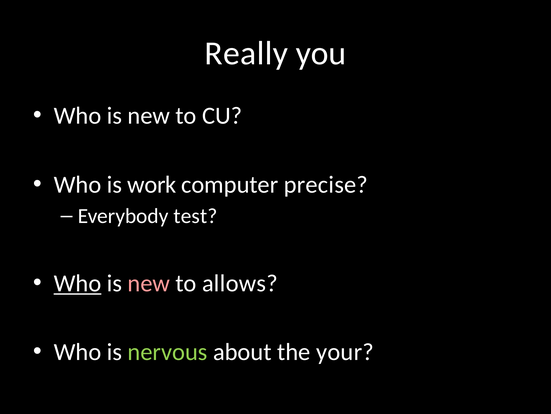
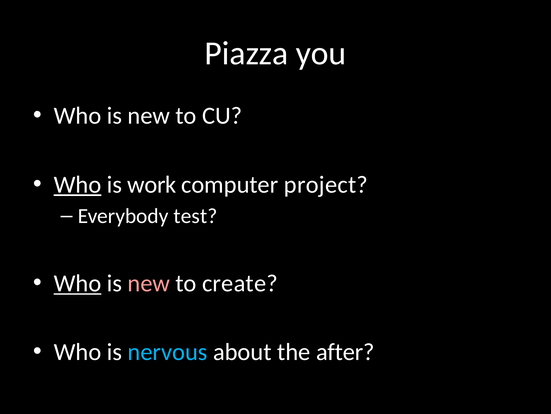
Really: Really -> Piazza
Who at (77, 184) underline: none -> present
precise: precise -> project
allows: allows -> create
nervous colour: light green -> light blue
your: your -> after
